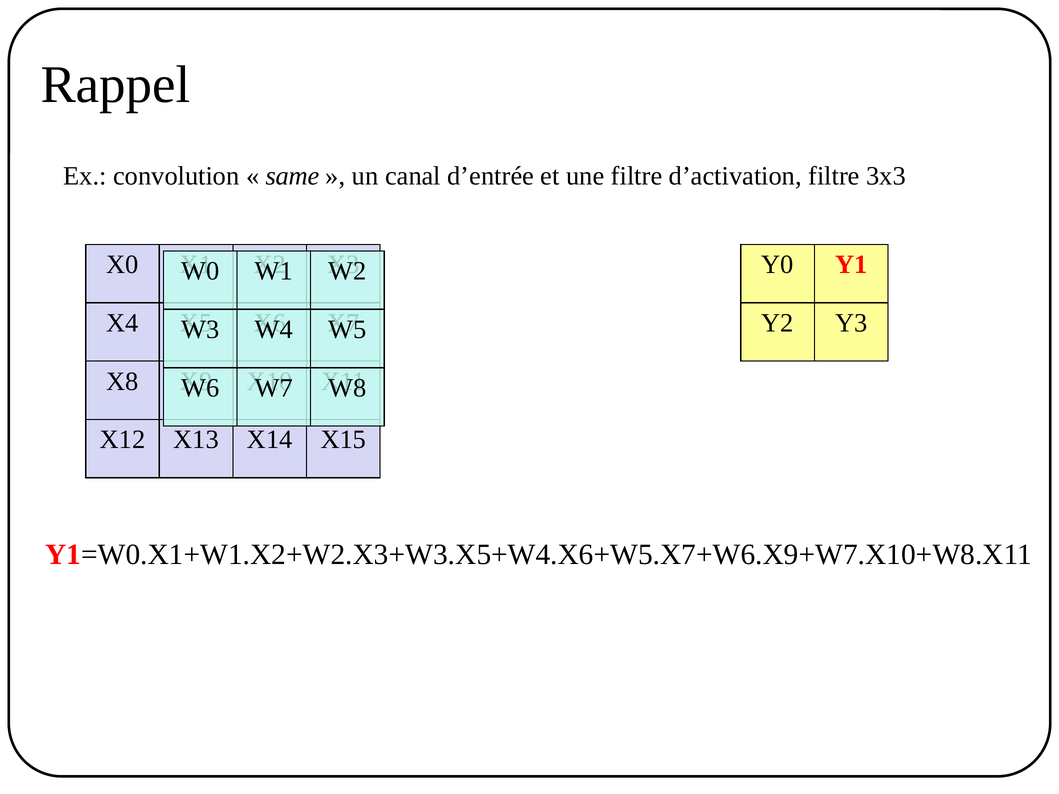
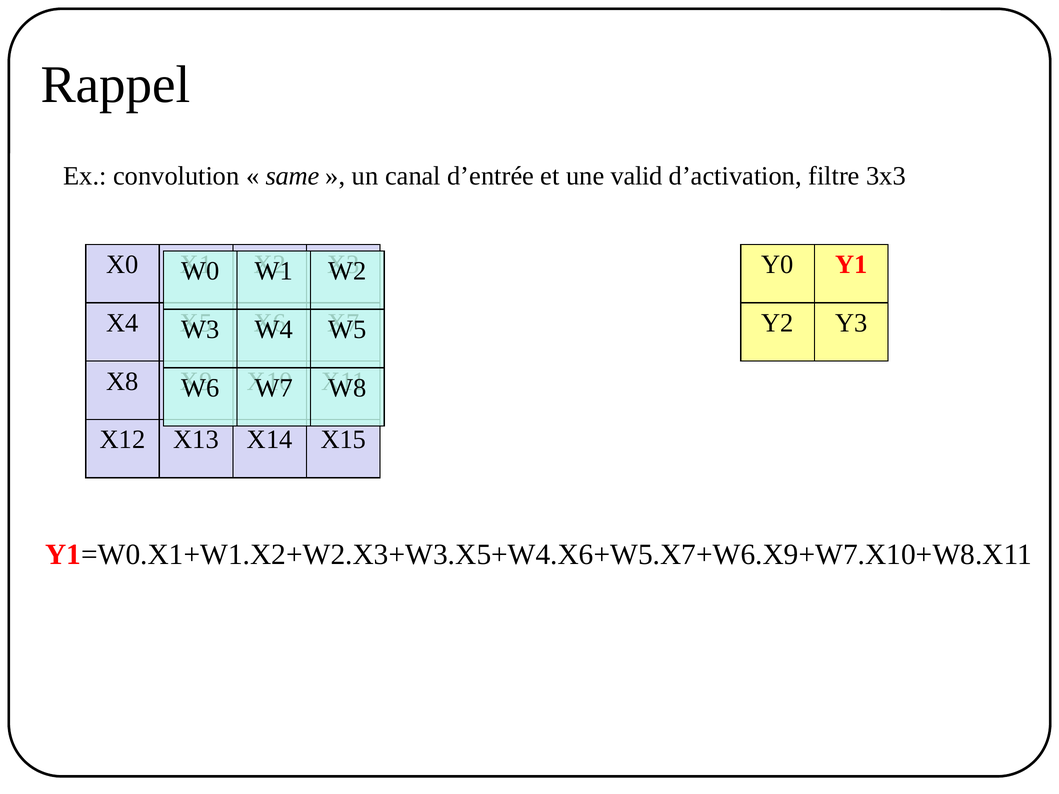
une filtre: filtre -> valid
